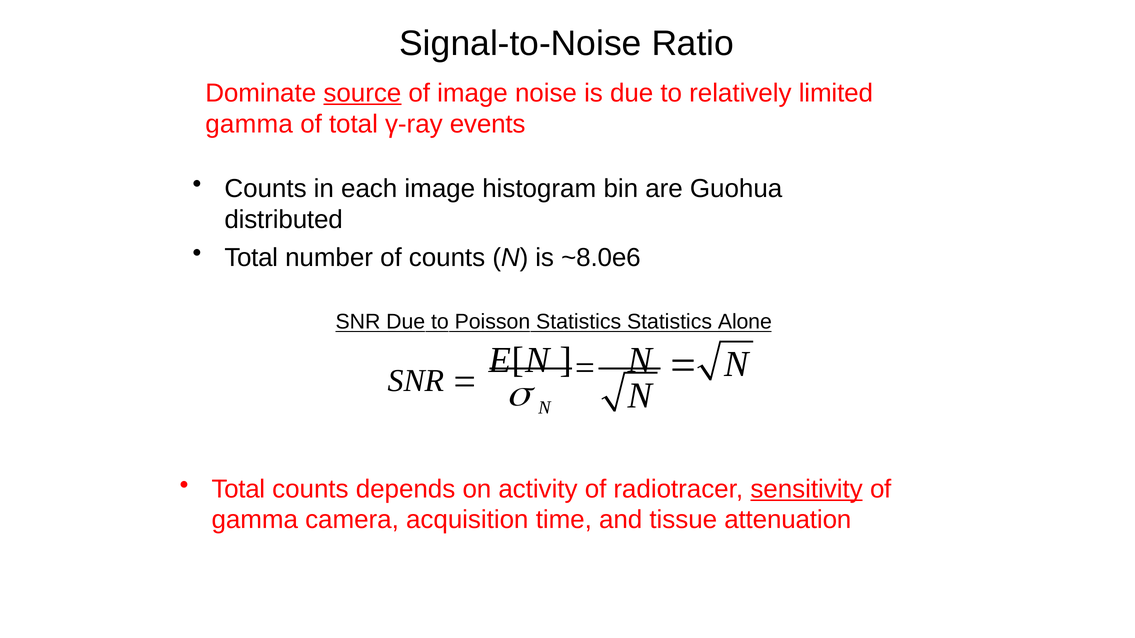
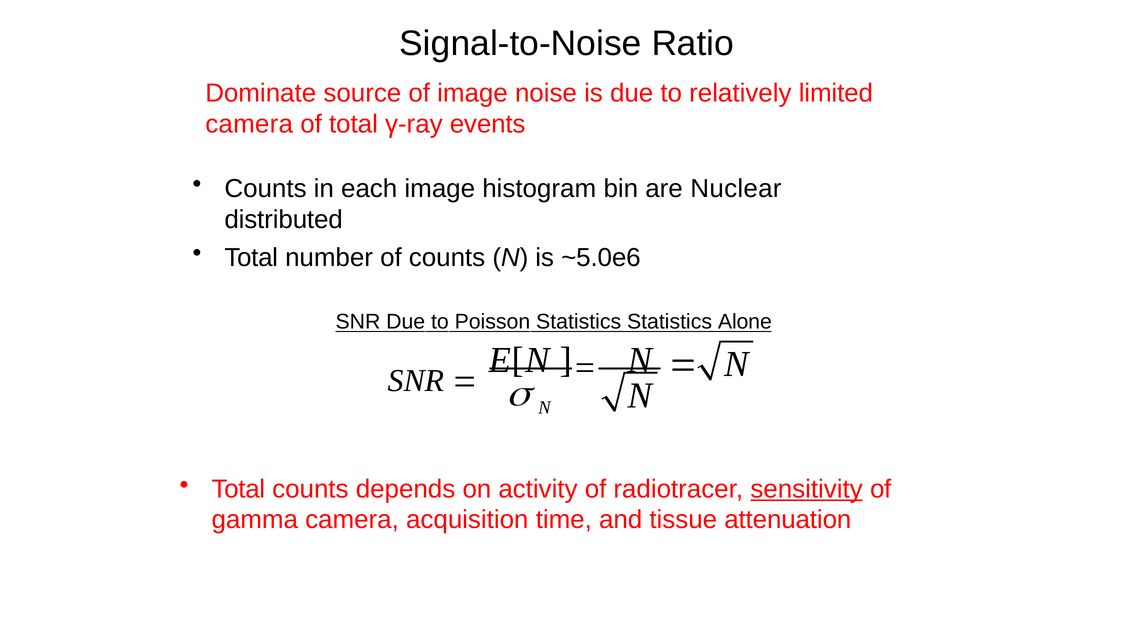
source underline: present -> none
gamma at (249, 124): gamma -> camera
Guohua: Guohua -> Nuclear
~8.0e6: ~8.0e6 -> ~5.0e6
